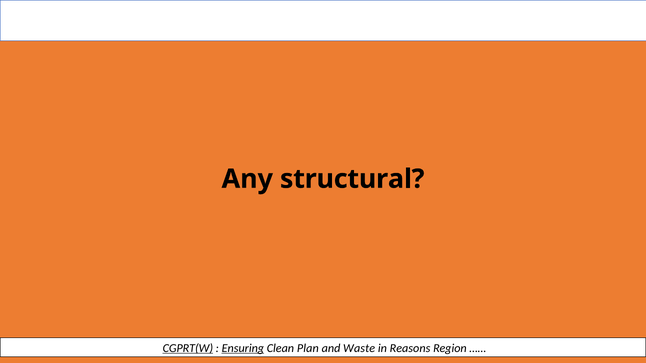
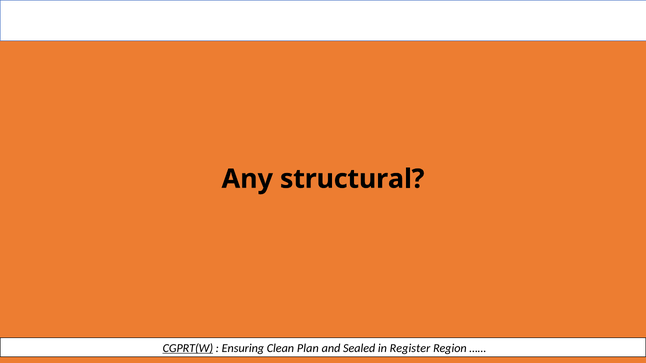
Ensuring underline: present -> none
Waste: Waste -> Sealed
Reasons: Reasons -> Register
